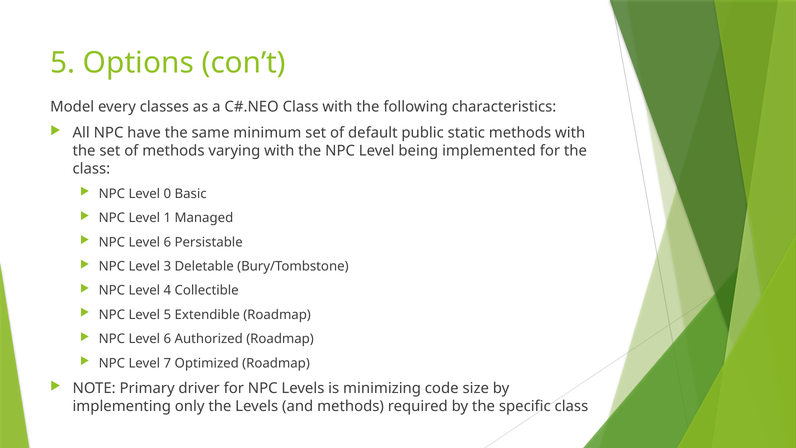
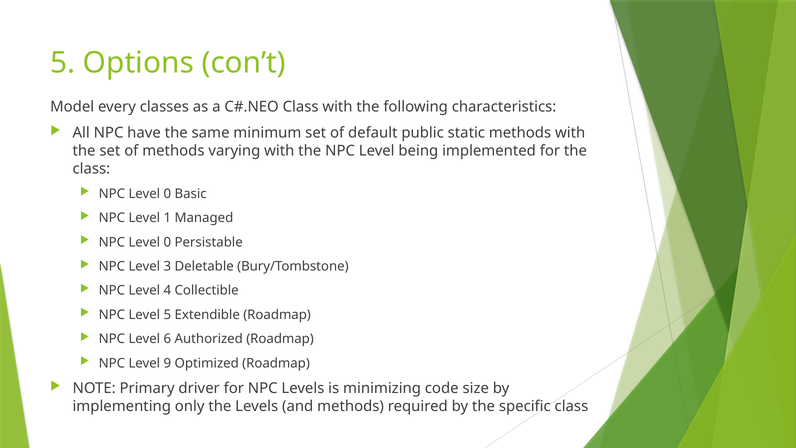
6 at (167, 242): 6 -> 0
7: 7 -> 9
